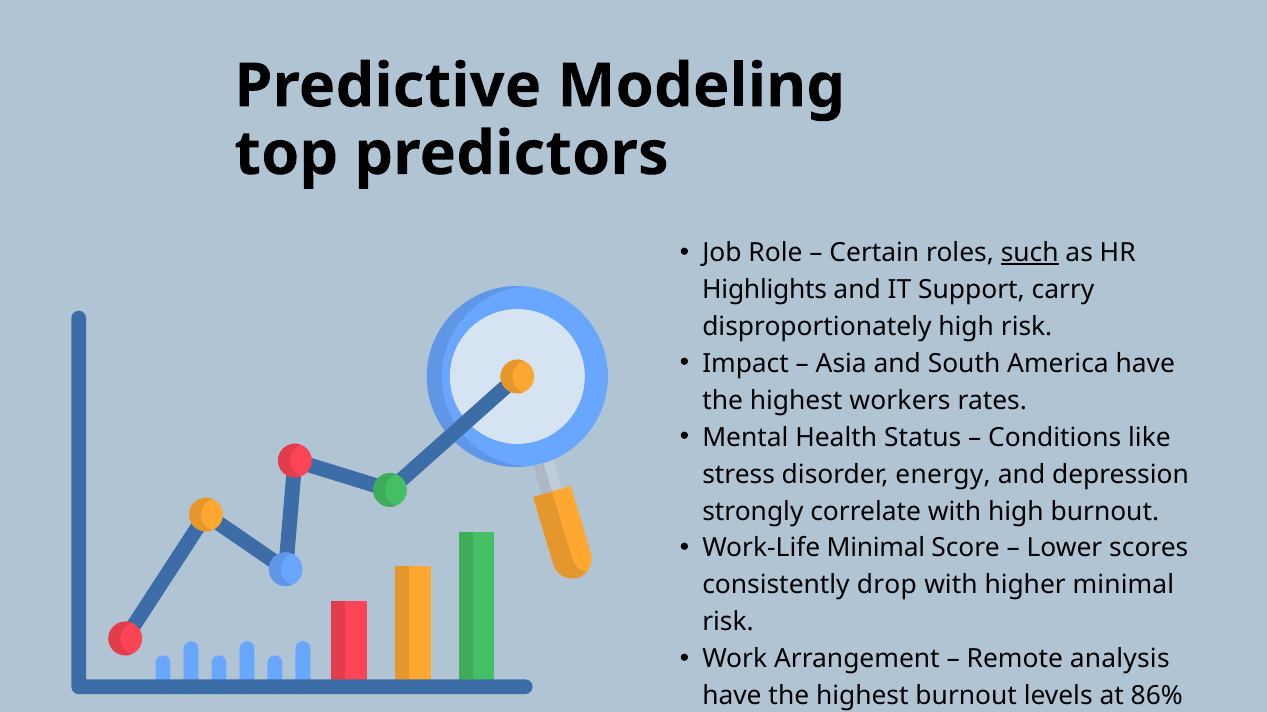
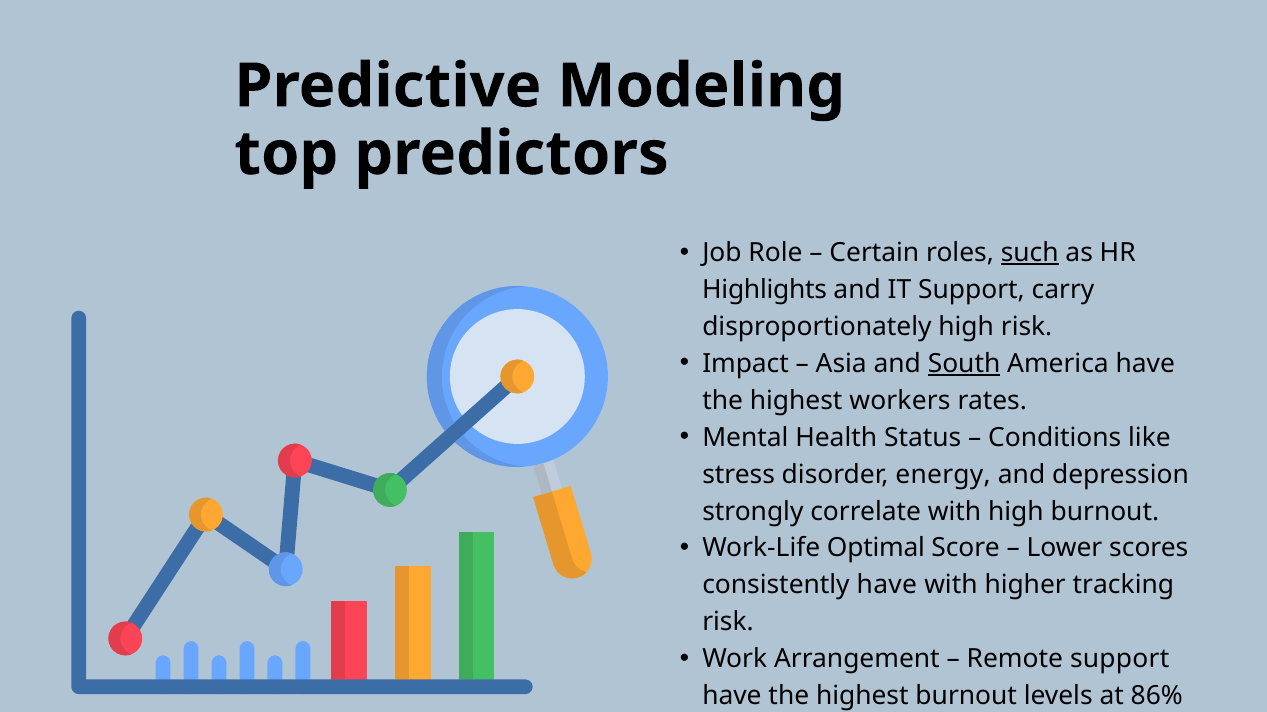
South underline: none -> present
Work-Life Minimal: Minimal -> Optimal
consistently drop: drop -> have
higher minimal: minimal -> tracking
Remote analysis: analysis -> support
